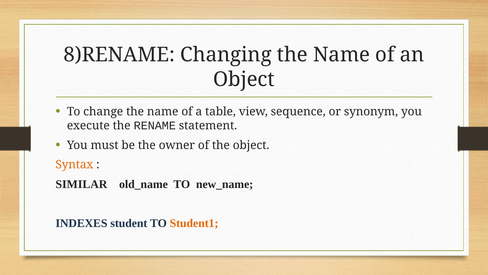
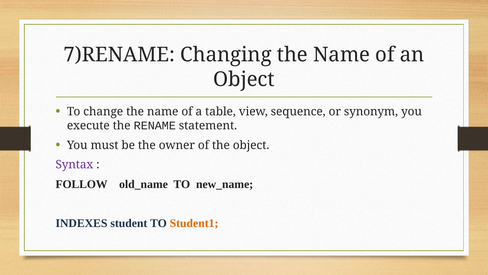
8)RENAME: 8)RENAME -> 7)RENAME
Syntax colour: orange -> purple
SIMILAR: SIMILAR -> FOLLOW
